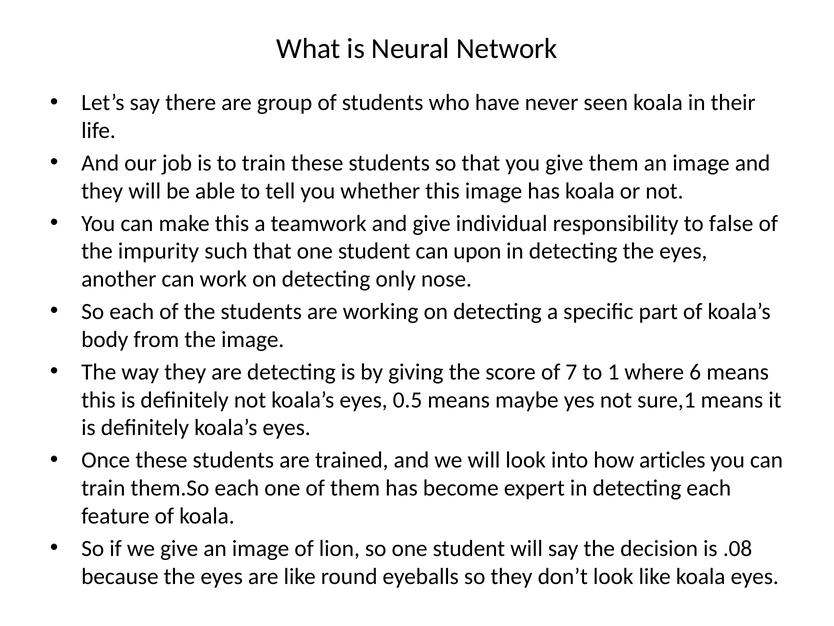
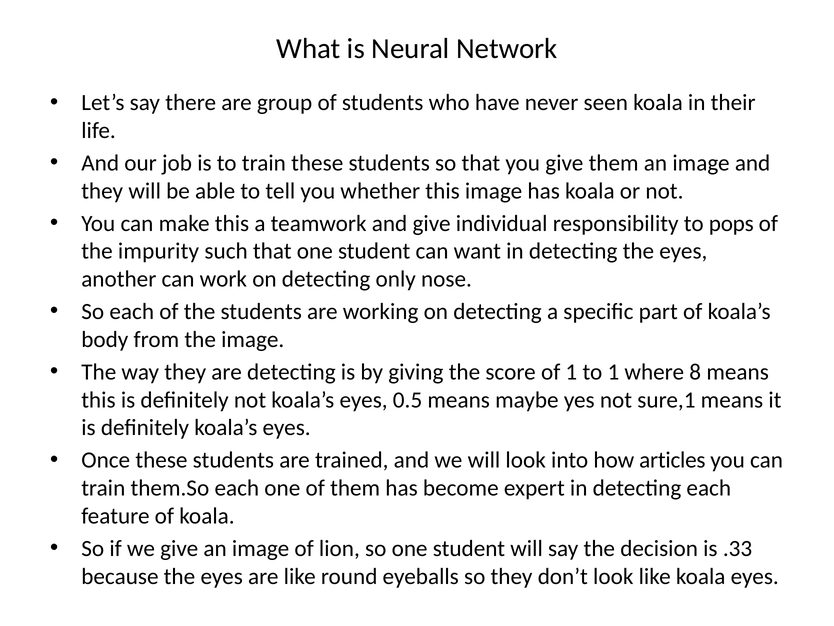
false: false -> pops
upon: upon -> want
of 7: 7 -> 1
6: 6 -> 8
.08: .08 -> .33
